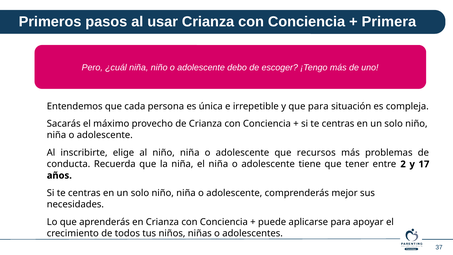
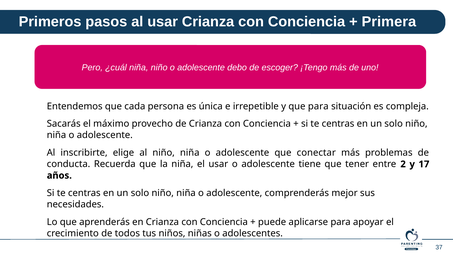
recursos: recursos -> conectar
el niña: niña -> usar
